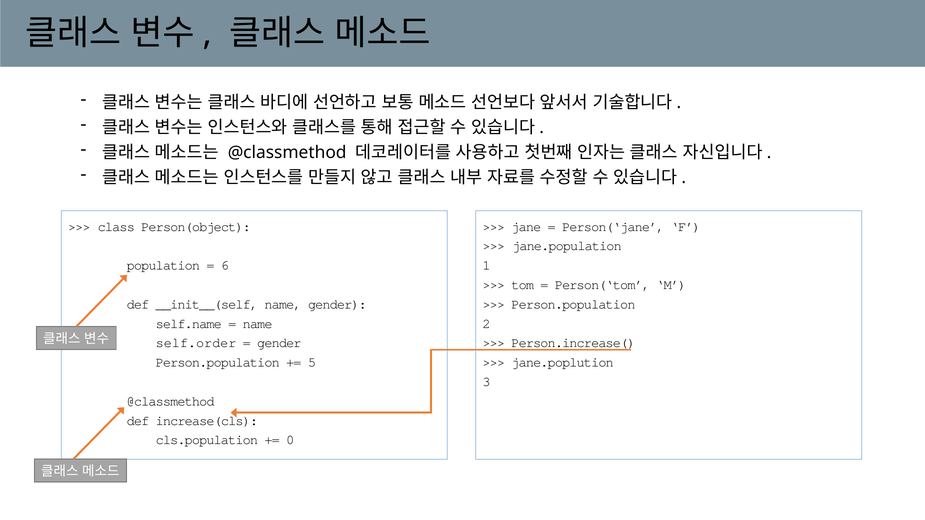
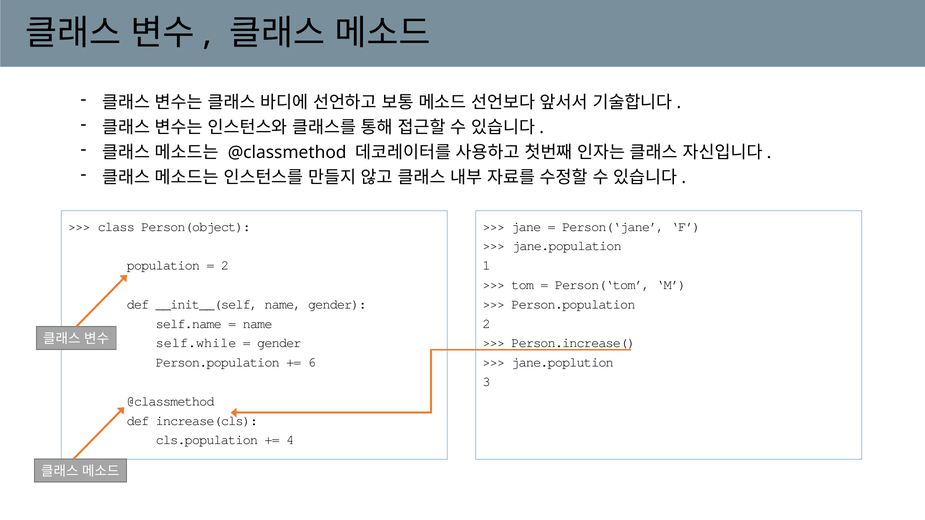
6 at (225, 266): 6 -> 2
self.order: self.order -> self.while
5: 5 -> 6
0: 0 -> 4
